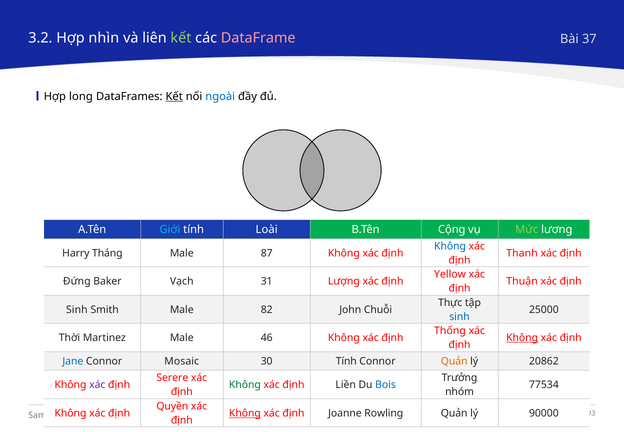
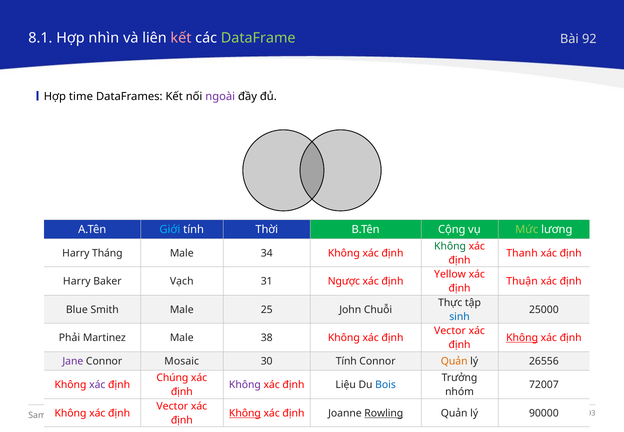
3.2: 3.2 -> 8.1
kết at (181, 38) colour: light green -> pink
DataFrame colour: pink -> light green
37: 37 -> 92
long: long -> time
Kết at (174, 97) underline: present -> none
ngoài colour: blue -> purple
Loài: Loài -> Thời
Không at (450, 246) colour: blue -> green
87: 87 -> 34
Đứng at (77, 282): Đứng -> Harry
Lượng: Lượng -> Ngược
Sinh at (77, 310): Sinh -> Blue
82: 82 -> 25
Thống at (450, 331): Thống -> Vector
Thời: Thời -> Phải
46: 46 -> 38
Jane colour: blue -> purple
20862: 20862 -> 26556
Serere: Serere -> Chúng
Không at (245, 385) colour: green -> purple
Liền at (346, 385): Liền -> Liệu
77534: 77534 -> 72007
Quyền at (172, 406): Quyền -> Vector
Rowling underline: none -> present
